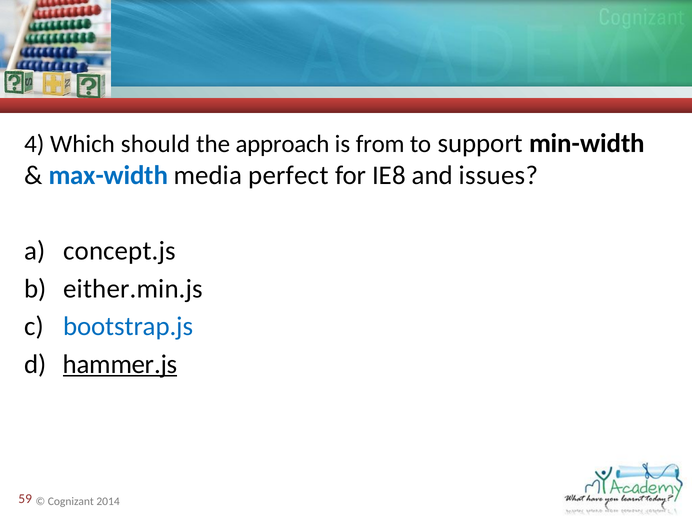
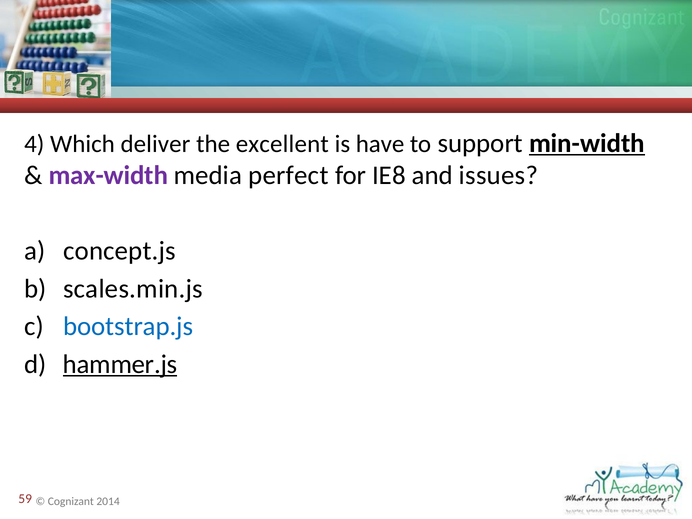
should: should -> deliver
approach: approach -> excellent
from: from -> have
min-width underline: none -> present
max-width colour: blue -> purple
either.min.js: either.min.js -> scales.min.js
